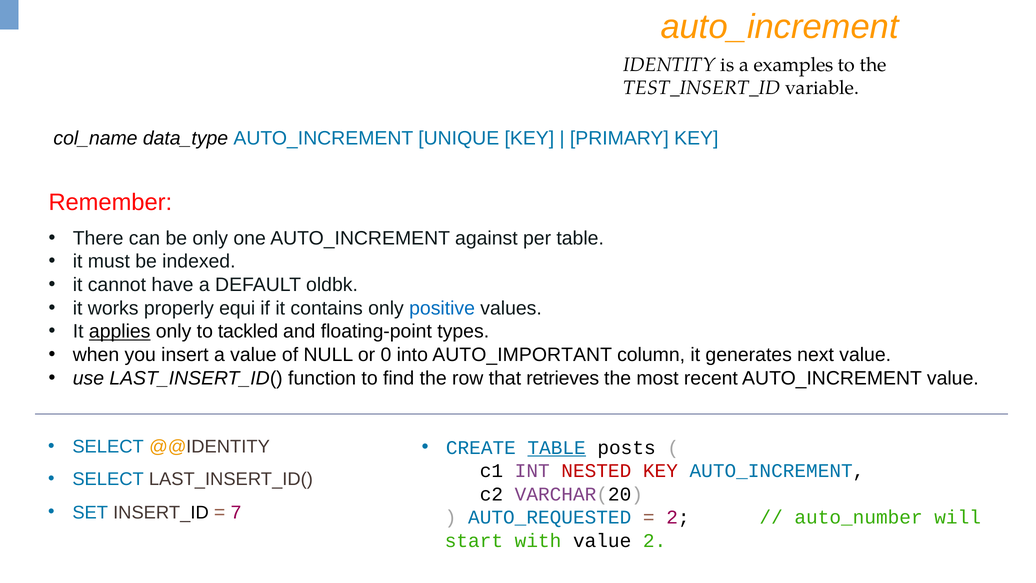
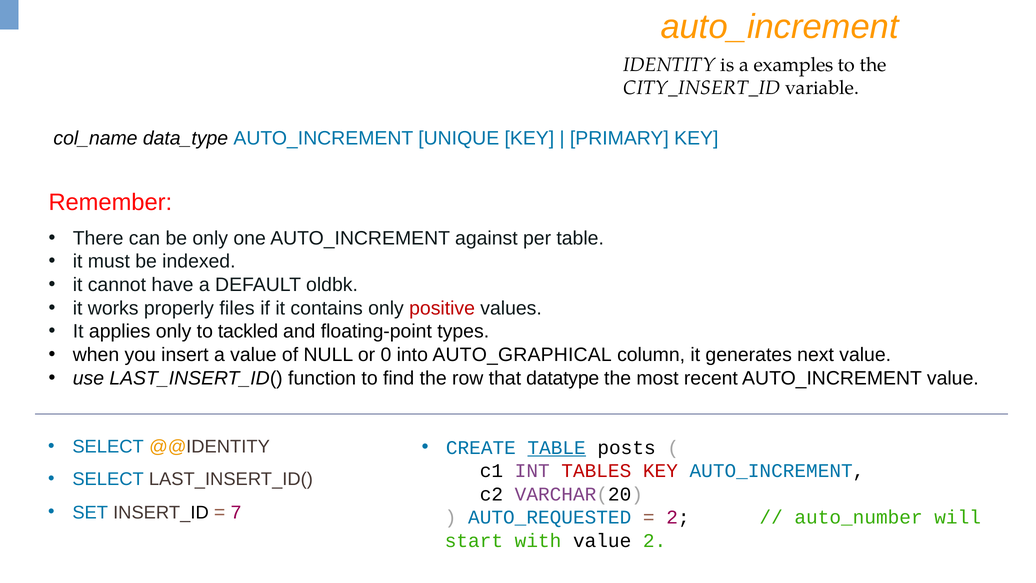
TEST_INSERT_ID: TEST_INSERT_ID -> CITY_INSERT_ID
equi: equi -> files
positive colour: blue -> red
applies underline: present -> none
AUTO_IMPORTANT: AUTO_IMPORTANT -> AUTO_GRAPHICAL
retrieves: retrieves -> datatype
NESTED: NESTED -> TABLES
